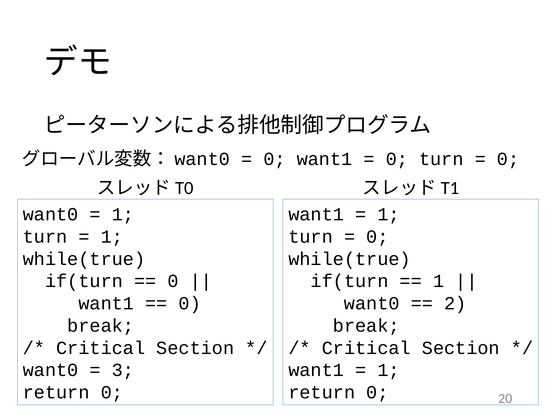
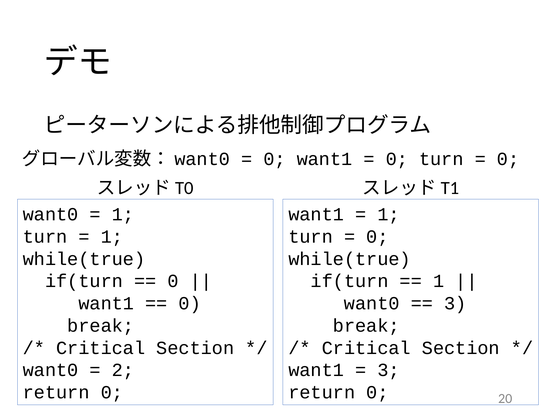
2 at (455, 303): 2 -> 3
3: 3 -> 2
1 at (389, 370): 1 -> 3
